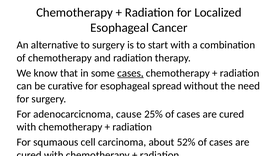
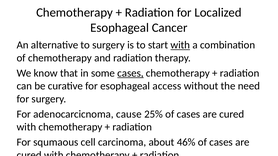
with at (180, 45) underline: none -> present
spread: spread -> access
52%: 52% -> 46%
